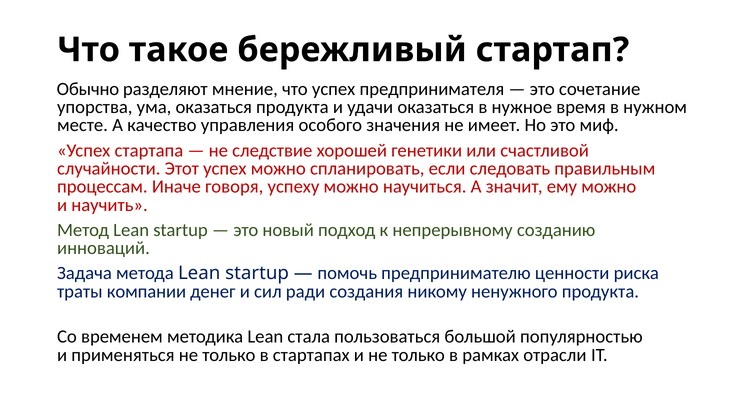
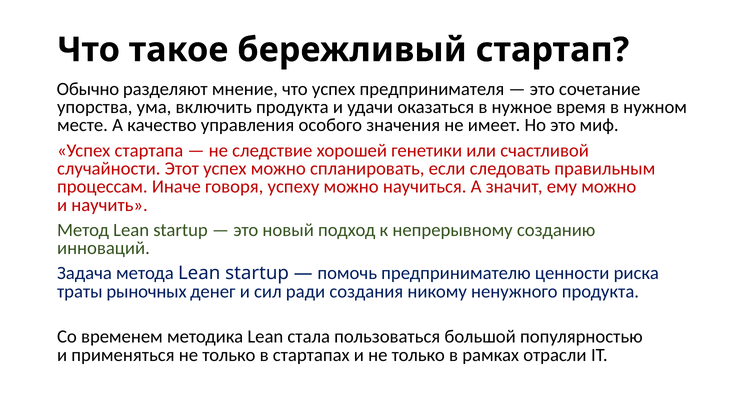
ума оказаться: оказаться -> включить
компании: компании -> рыночных
